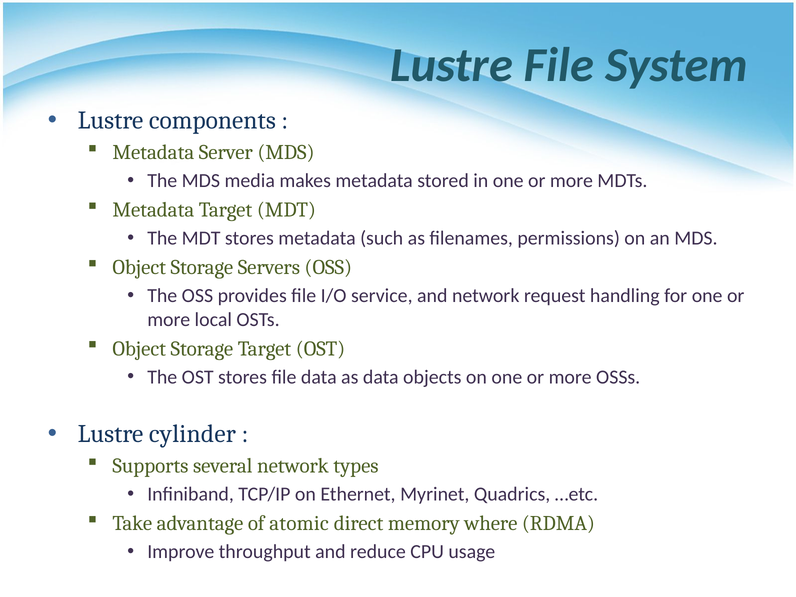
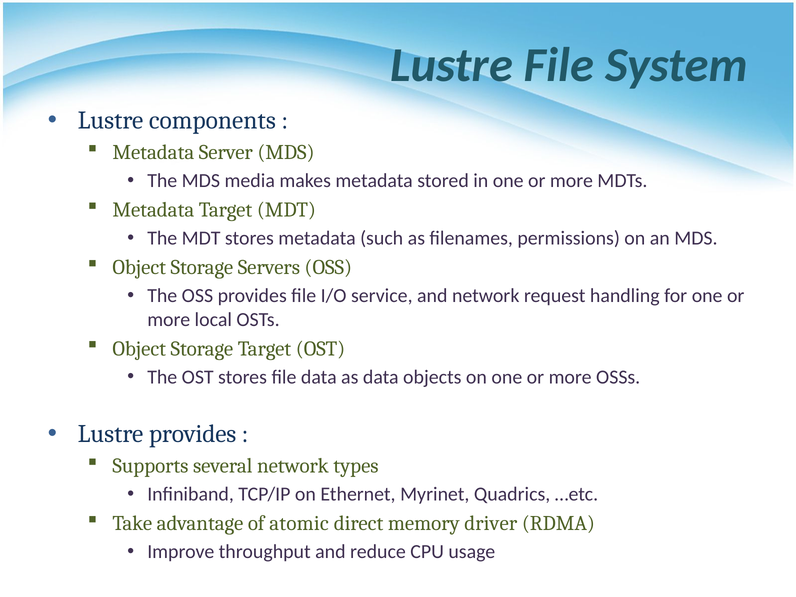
Lustre cylinder: cylinder -> provides
where: where -> driver
